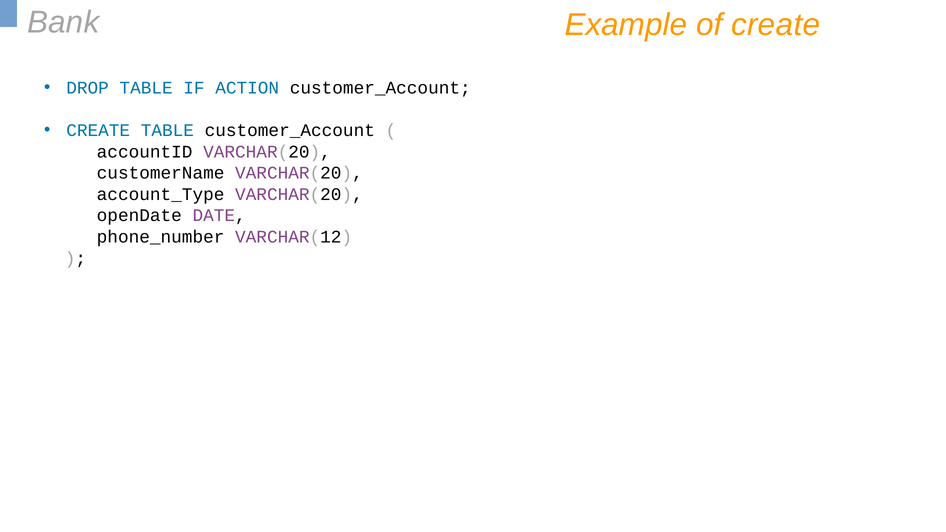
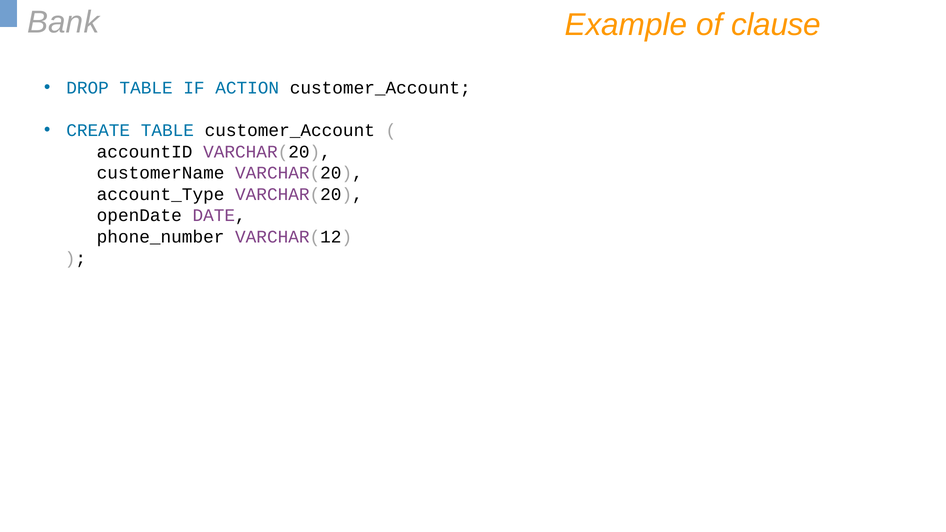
of create: create -> clause
